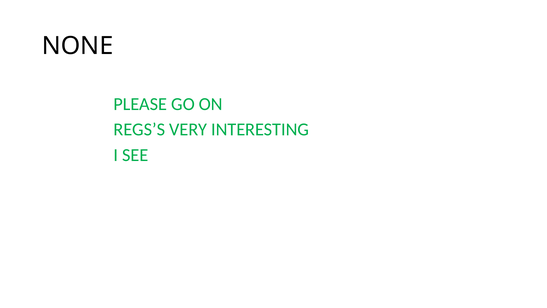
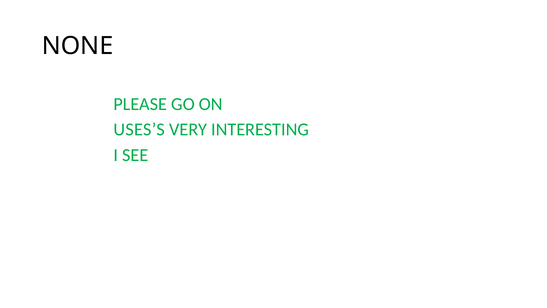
REGS’S: REGS’S -> USES’S
